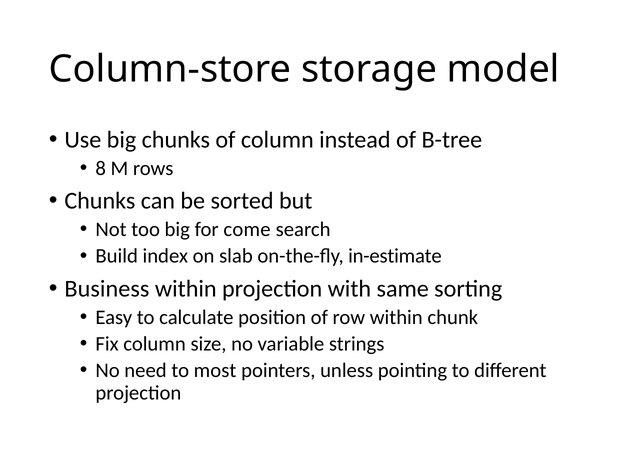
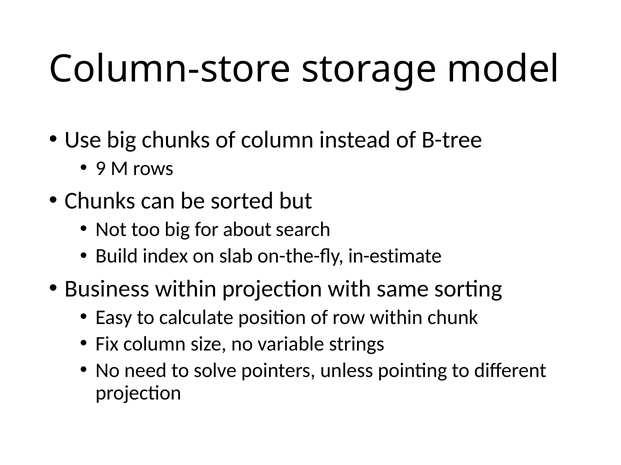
8: 8 -> 9
come: come -> about
most: most -> solve
